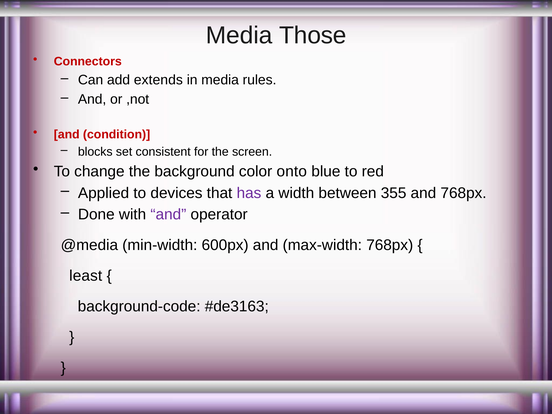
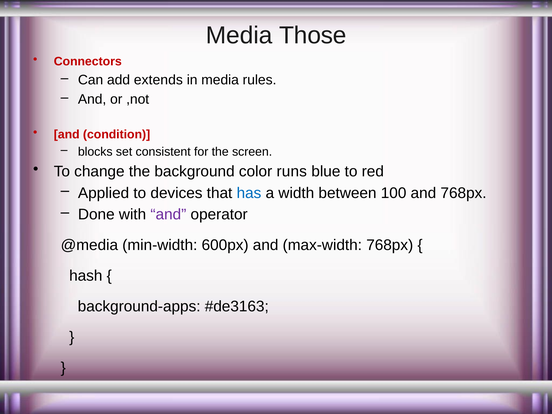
onto: onto -> runs
has colour: purple -> blue
355: 355 -> 100
least: least -> hash
background-code: background-code -> background-apps
